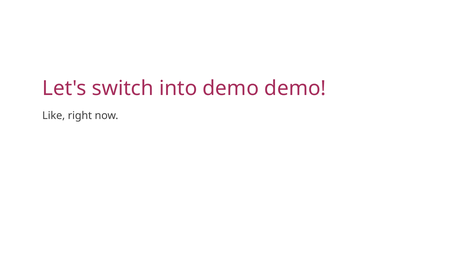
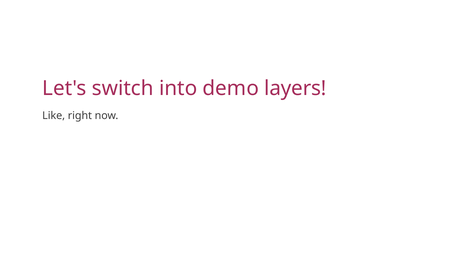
demo demo: demo -> layers
